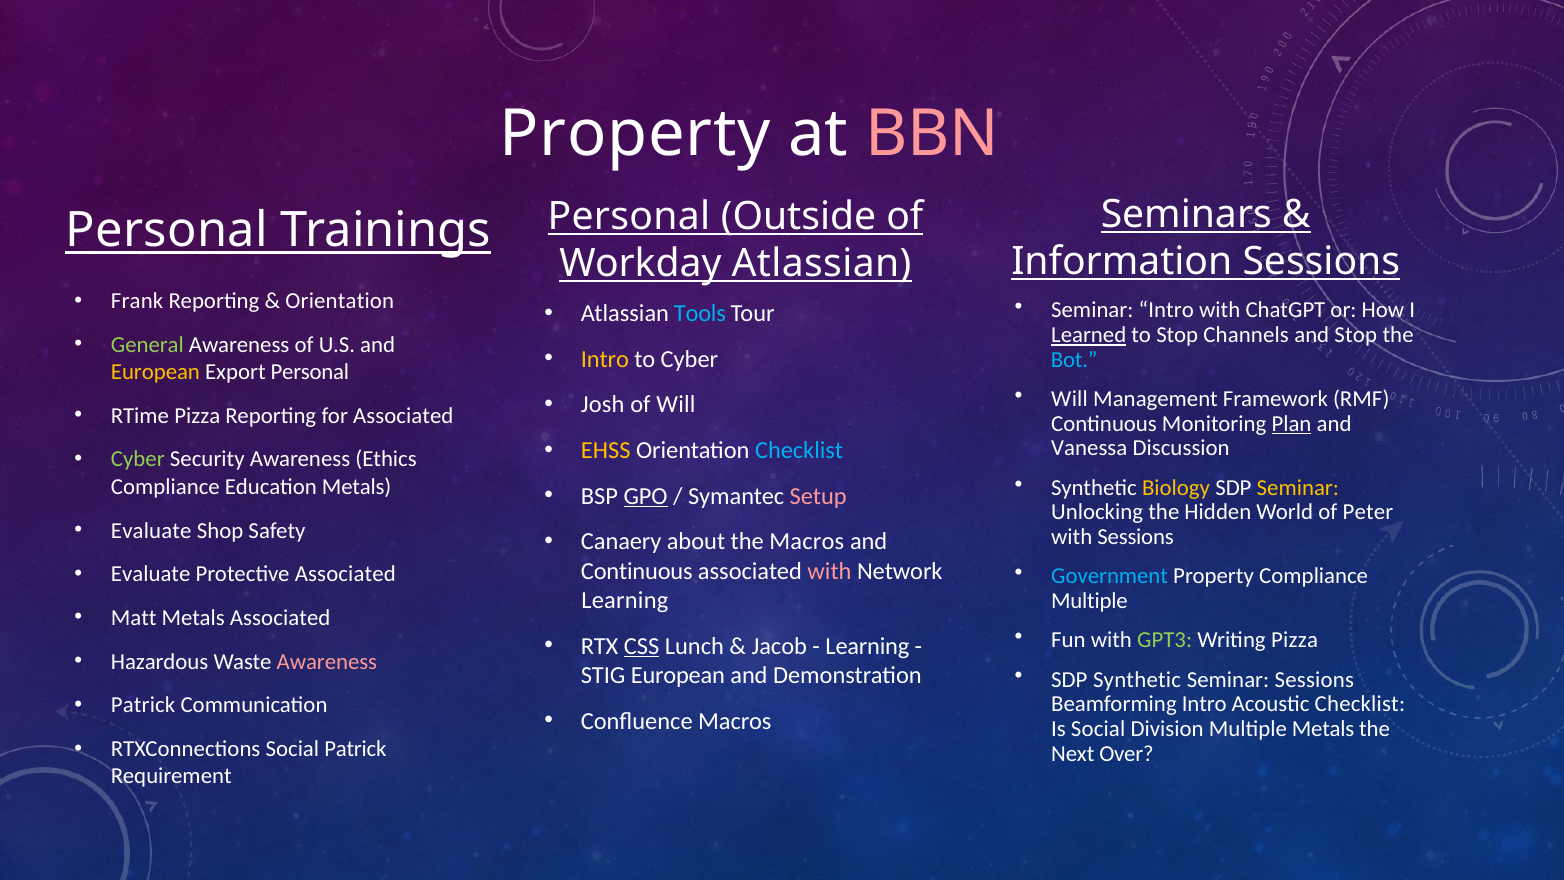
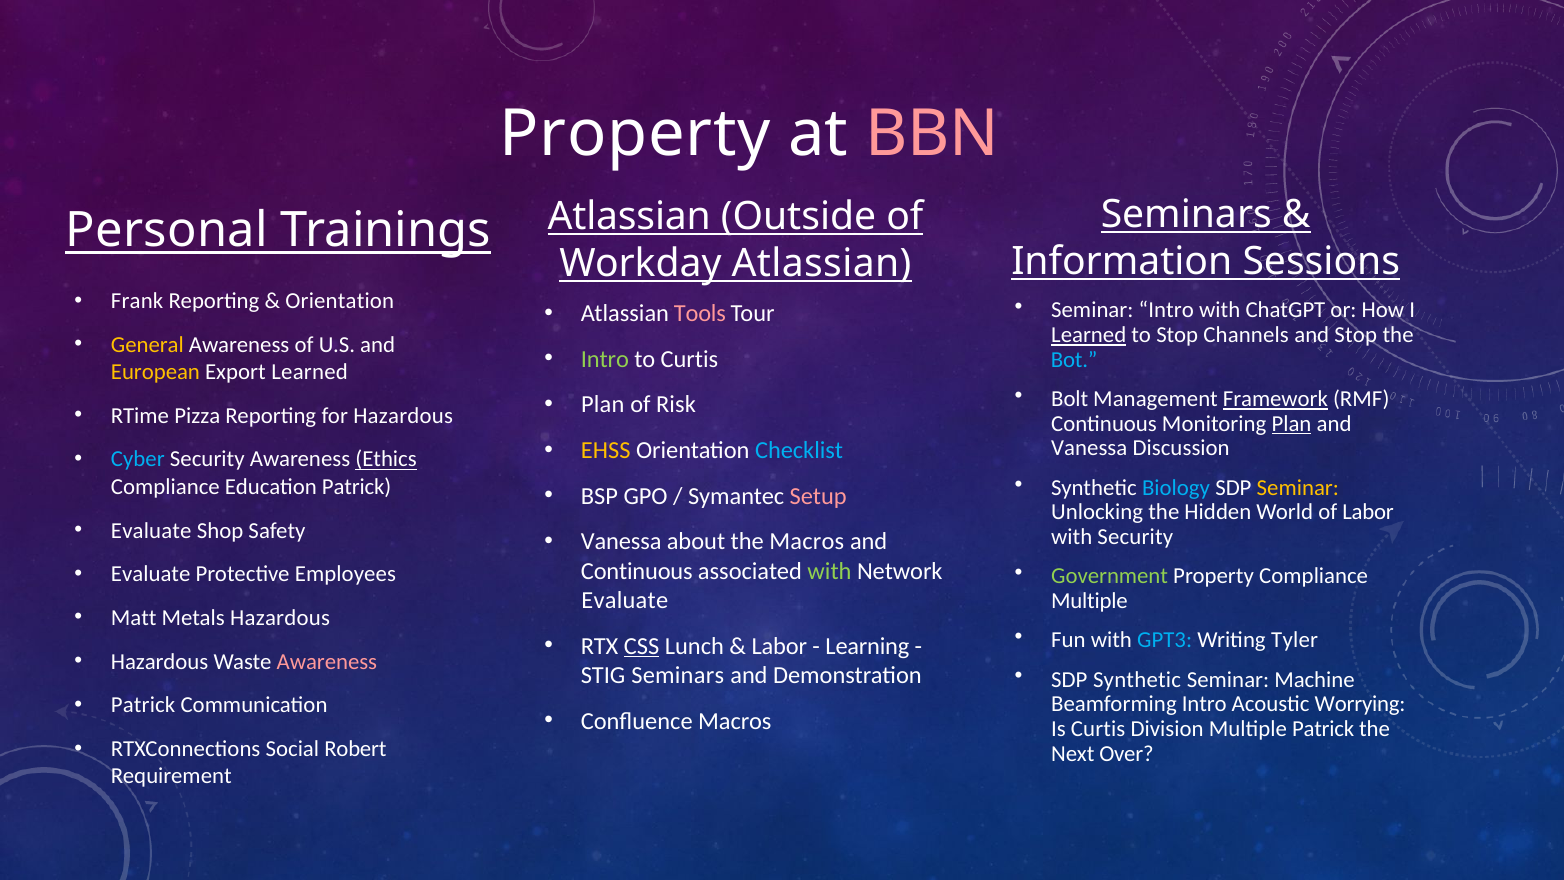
Personal at (629, 217): Personal -> Atlassian
Tools colour: light blue -> pink
General colour: light green -> yellow
Intro at (605, 359) colour: yellow -> light green
to Cyber: Cyber -> Curtis
Export Personal: Personal -> Learned
Will at (1070, 399): Will -> Bolt
Framework underline: none -> present
Josh at (603, 405): Josh -> Plan
of Will: Will -> Risk
for Associated: Associated -> Hazardous
Cyber at (138, 459) colour: light green -> light blue
Ethics underline: none -> present
Biology colour: yellow -> light blue
Education Metals: Metals -> Patrick
GPO underline: present -> none
of Peter: Peter -> Labor
with Sessions: Sessions -> Security
Canaery at (621, 542): Canaery -> Vanessa
with at (829, 571) colour: pink -> light green
Government colour: light blue -> light green
Protective Associated: Associated -> Employees
Learning at (625, 600): Learning -> Evaluate
Metals Associated: Associated -> Hazardous
GPT3 colour: light green -> light blue
Writing Pizza: Pizza -> Tyler
Jacob at (779, 646): Jacob -> Labor
Seminar Sessions: Sessions -> Machine
STIG European: European -> Seminars
Acoustic Checklist: Checklist -> Worrying
Is Social: Social -> Curtis
Multiple Metals: Metals -> Patrick
Social Patrick: Patrick -> Robert
